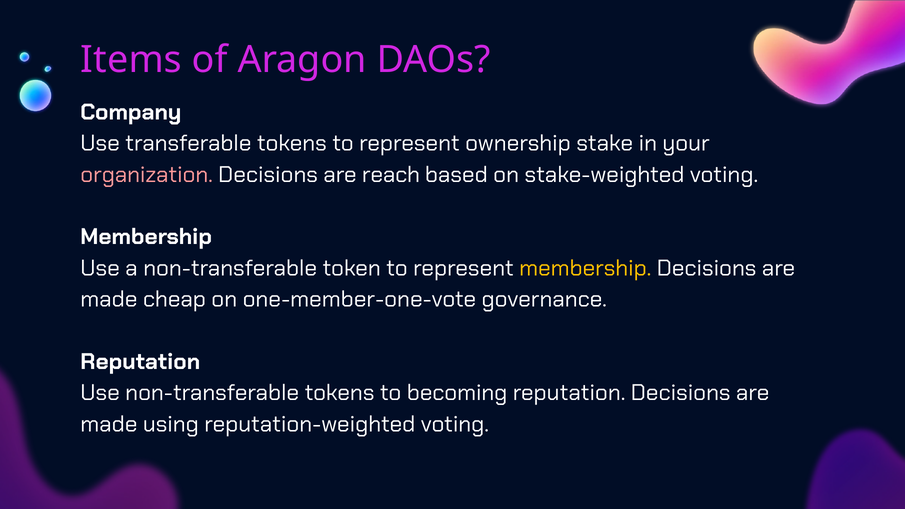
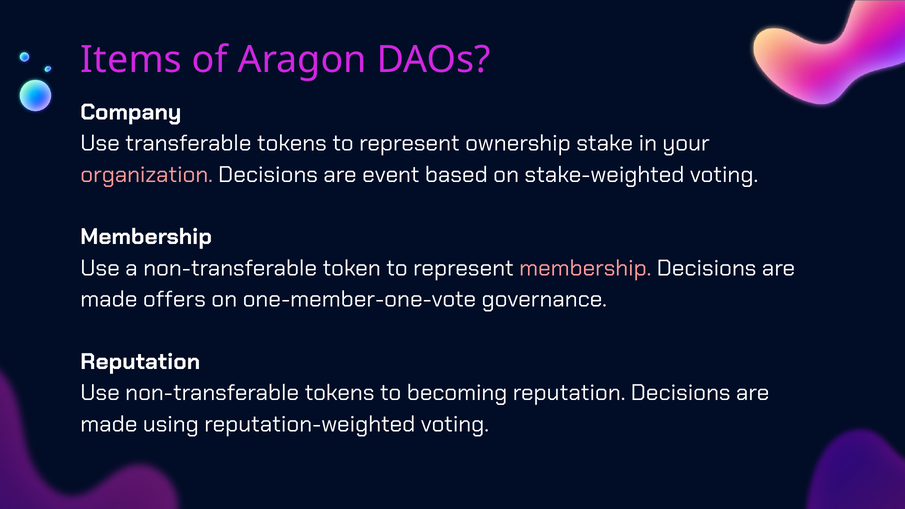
reach: reach -> event
membership at (585, 268) colour: yellow -> pink
cheap: cheap -> offers
